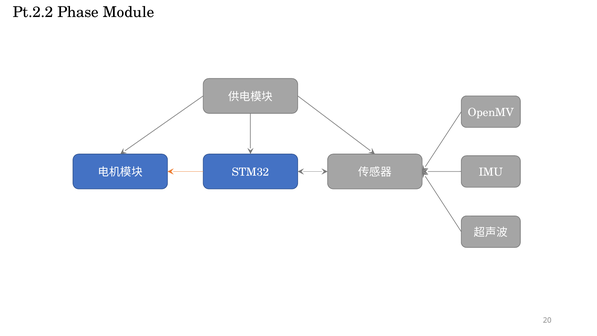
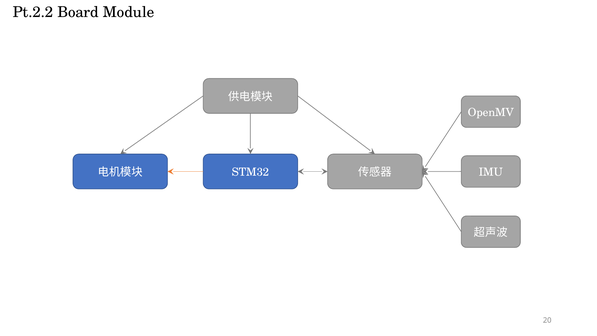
Phase: Phase -> Board
